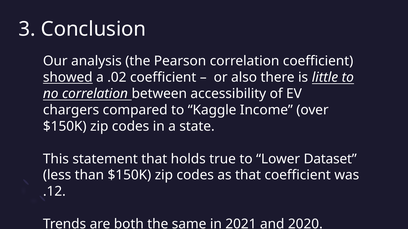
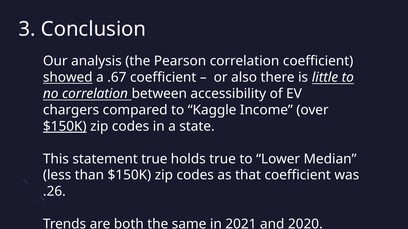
.02: .02 -> .67
$150K at (65, 127) underline: none -> present
statement that: that -> true
Dataset: Dataset -> Median
.12: .12 -> .26
